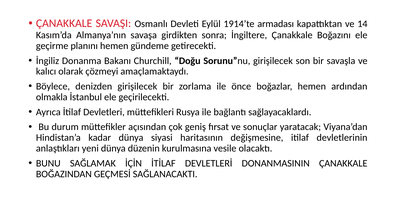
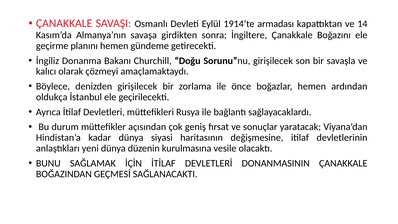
olmakla: olmakla -> oldukça
